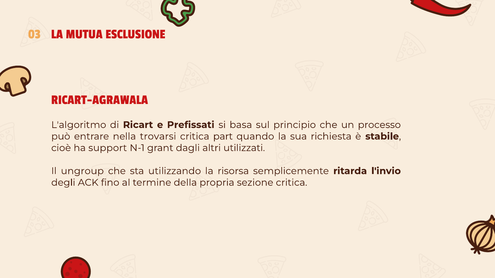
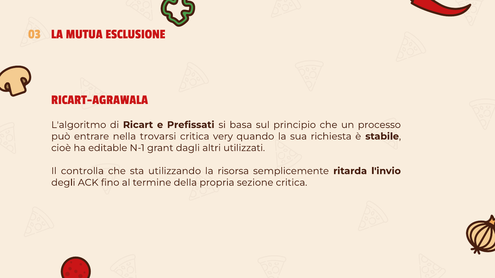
part: part -> very
support: support -> editable
ungroup: ungroup -> controlla
